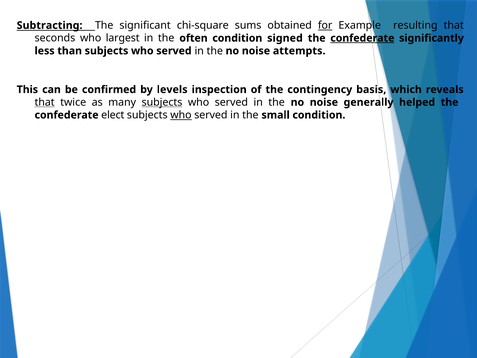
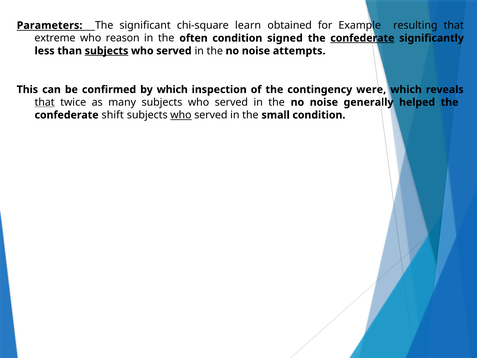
Subtracting: Subtracting -> Parameters
sums: sums -> learn
for underline: present -> none
seconds: seconds -> extreme
largest: largest -> reason
subjects at (107, 51) underline: none -> present
by levels: levels -> which
basis: basis -> were
subjects at (162, 102) underline: present -> none
elect: elect -> shift
